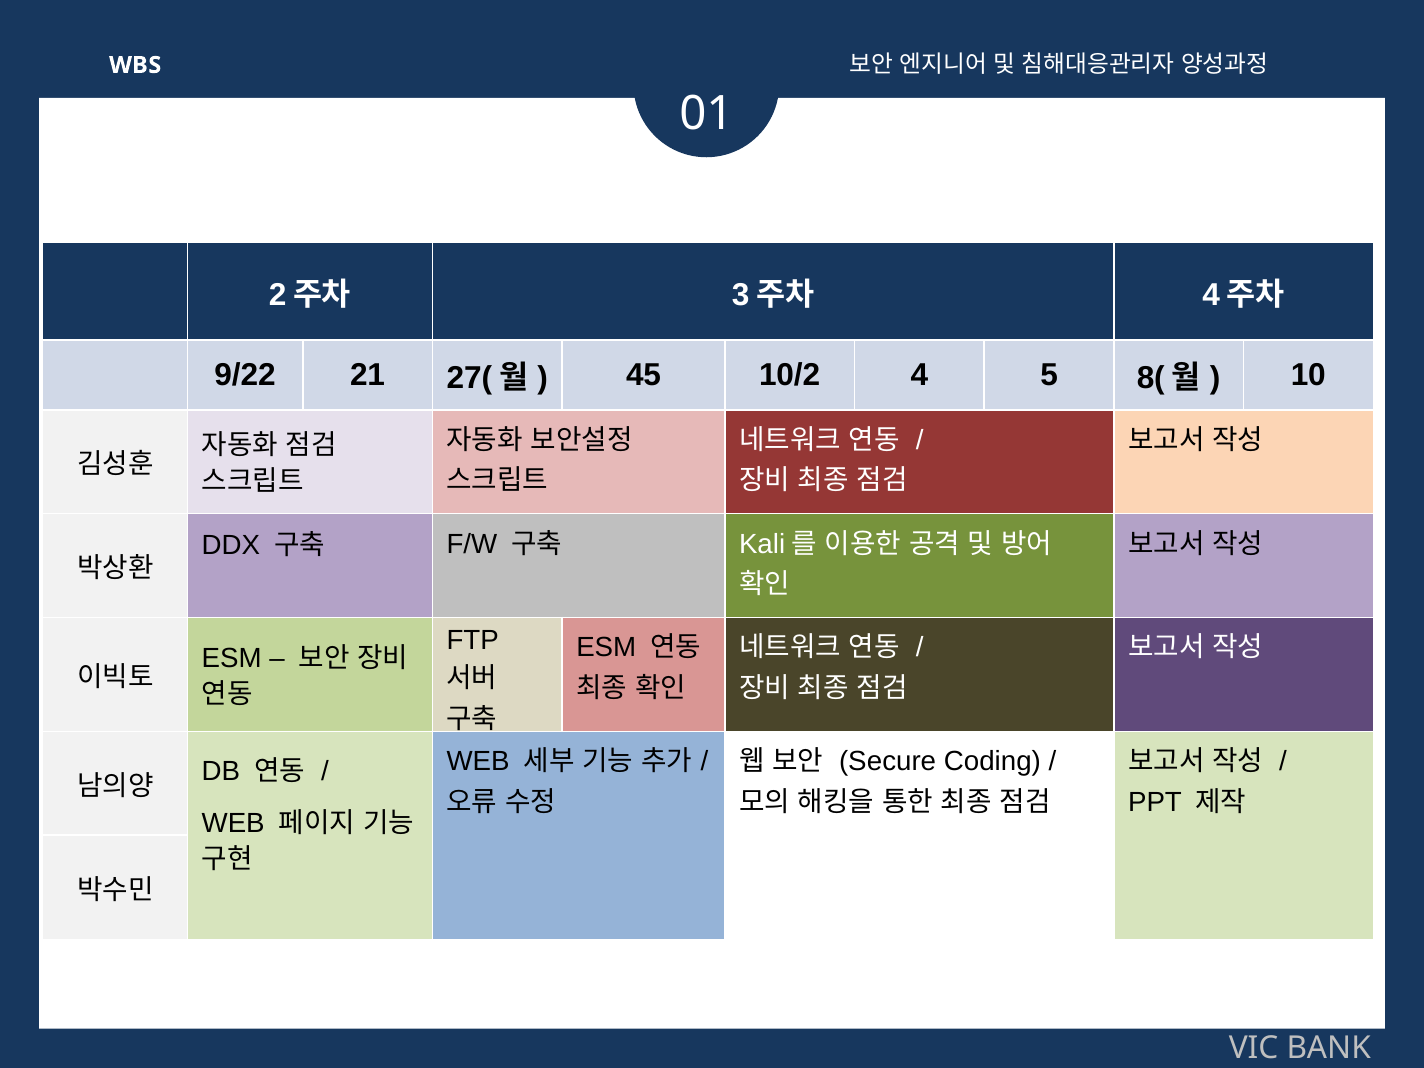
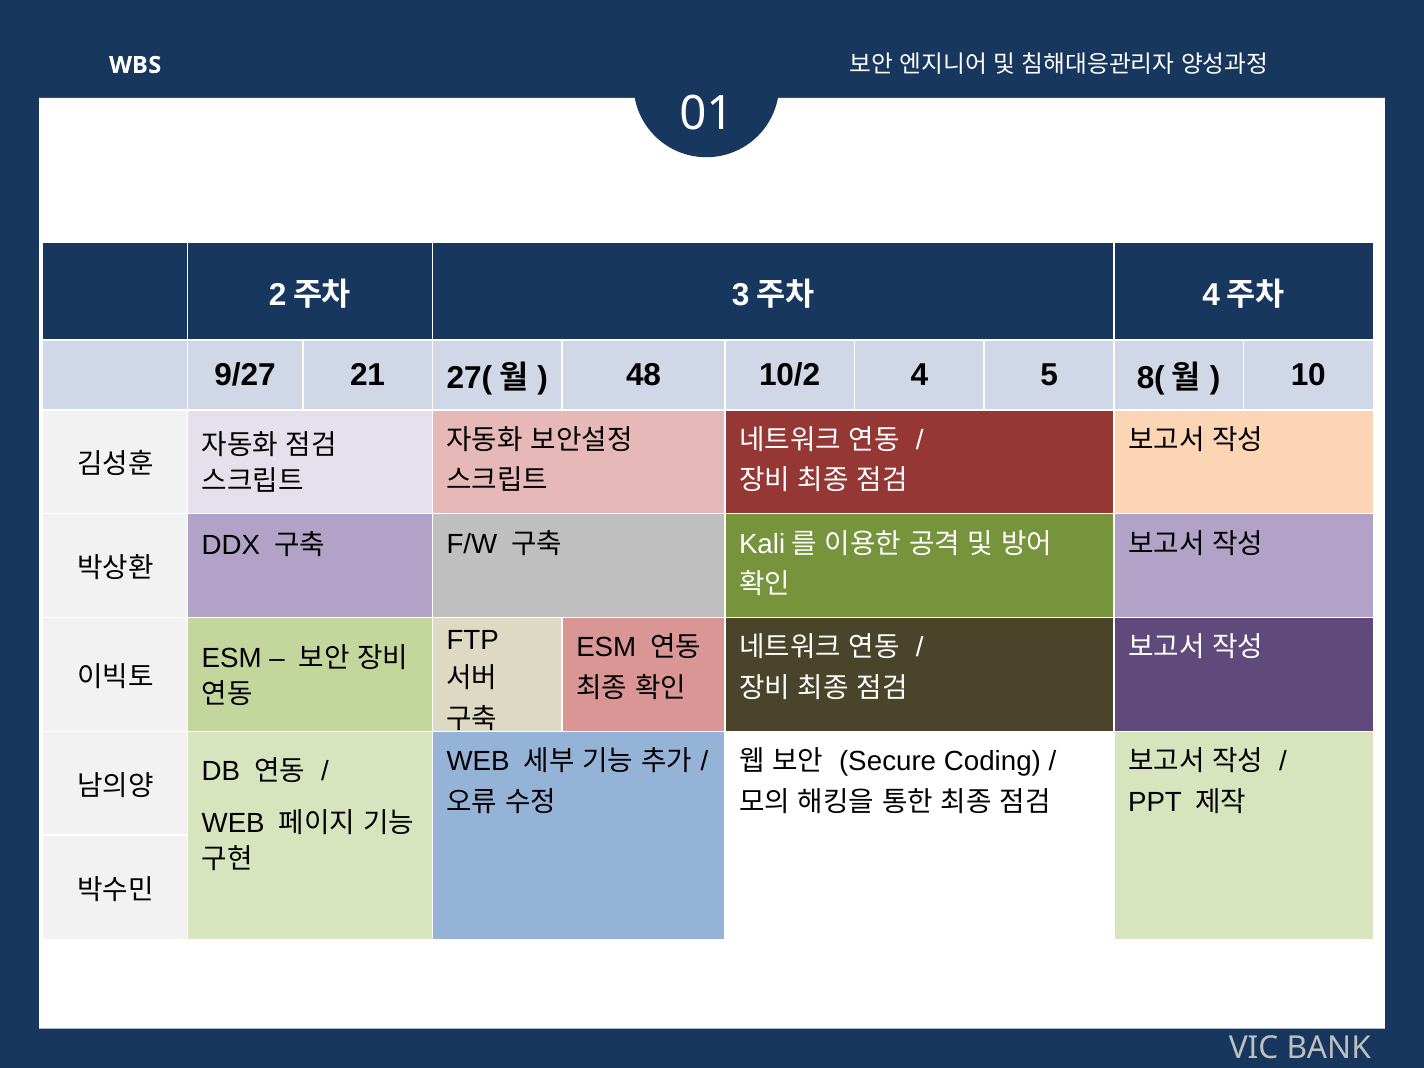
9/22: 9/22 -> 9/27
45: 45 -> 48
